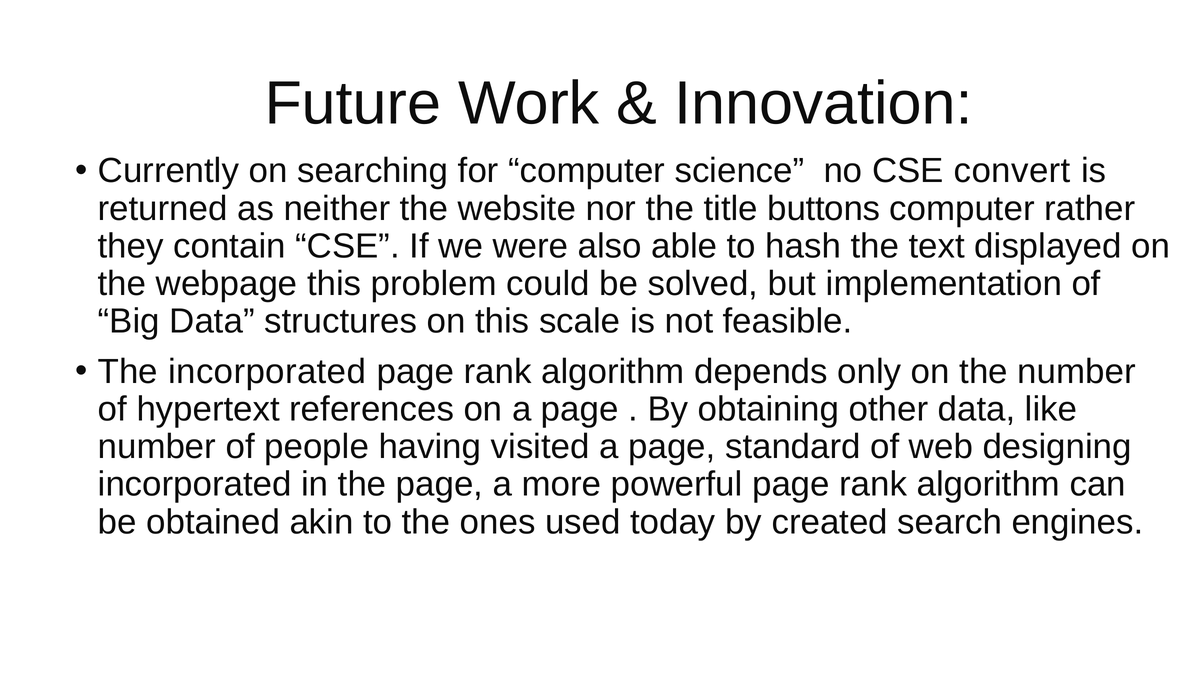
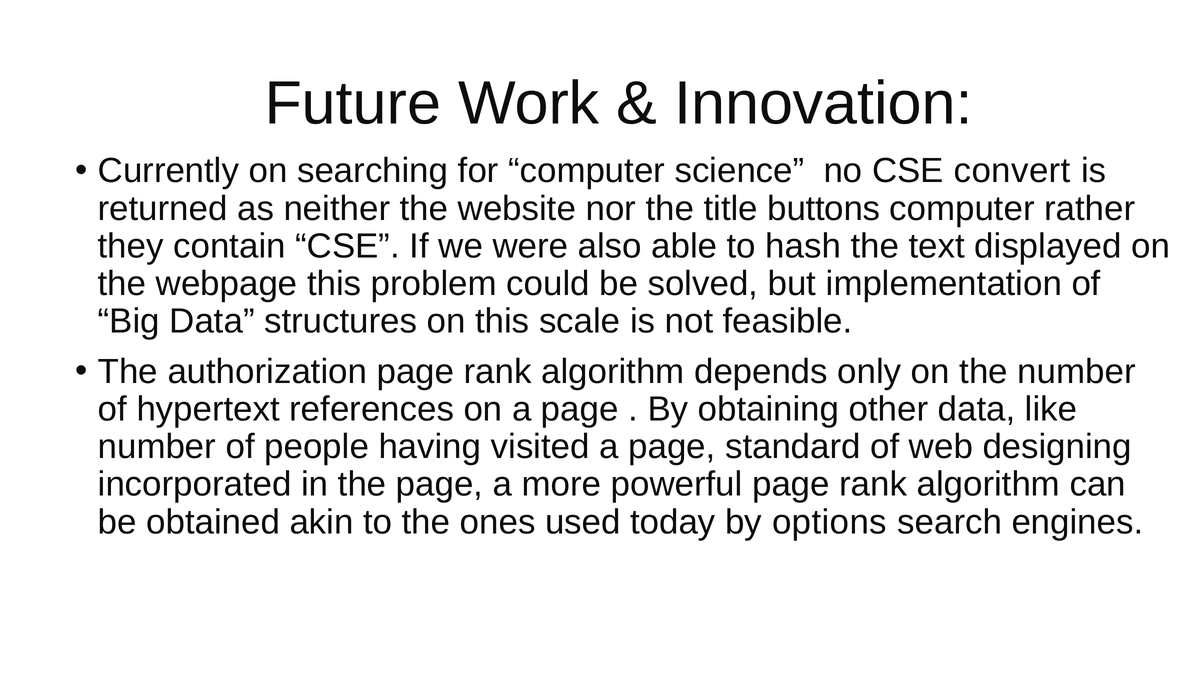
The incorporated: incorporated -> authorization
created: created -> options
